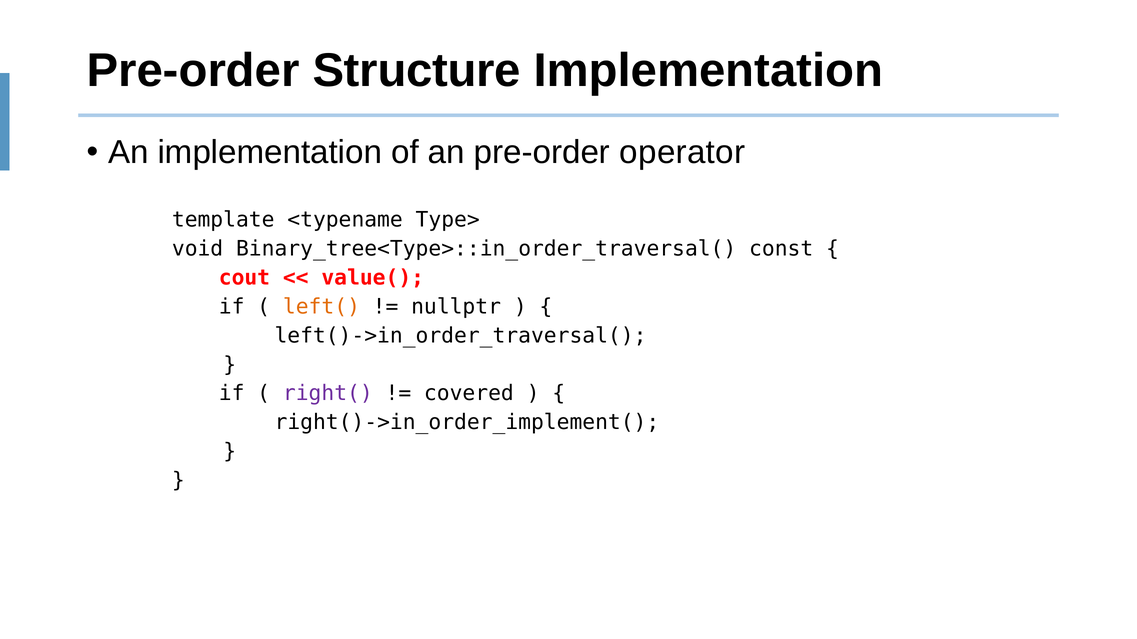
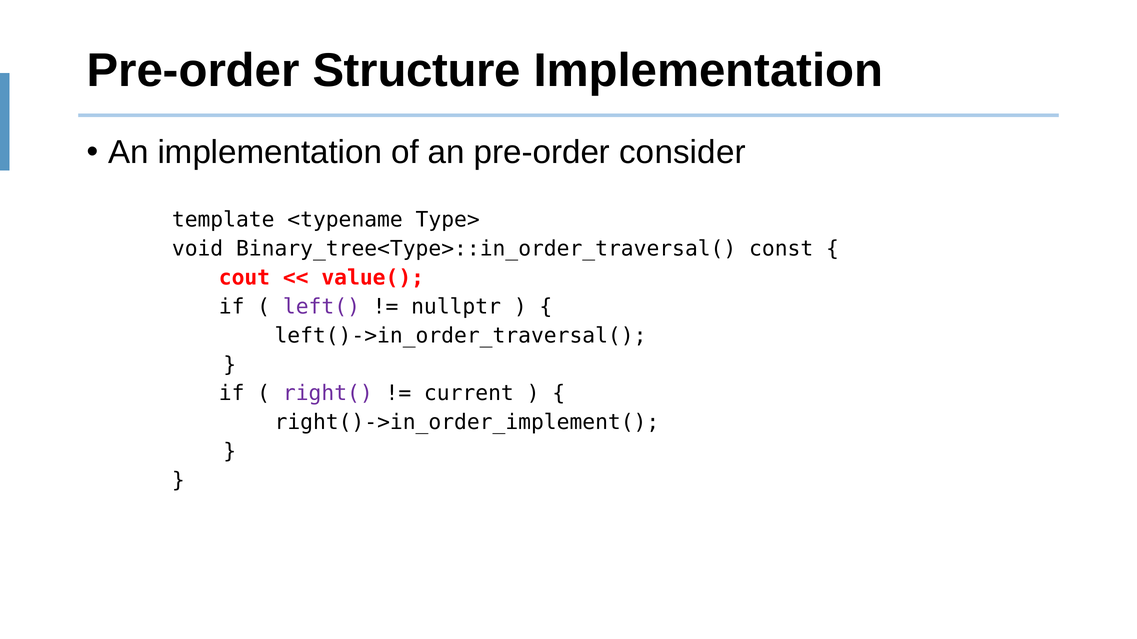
operator: operator -> consider
left( colour: orange -> purple
covered: covered -> current
